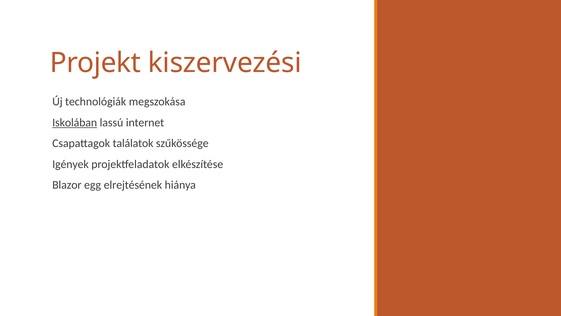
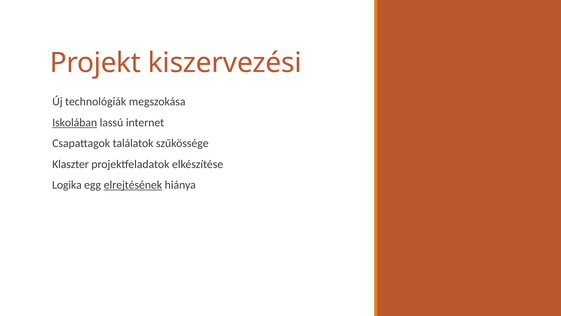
Igények: Igények -> Klaszter
Blazor: Blazor -> Logika
elrejtésének underline: none -> present
